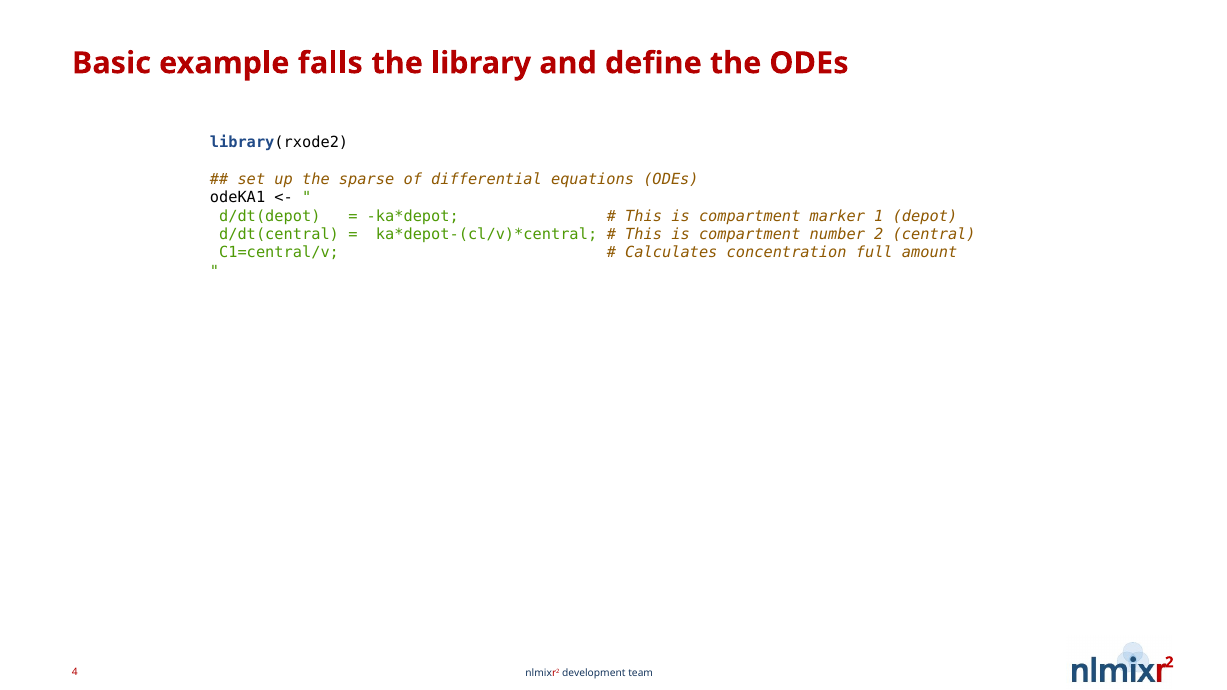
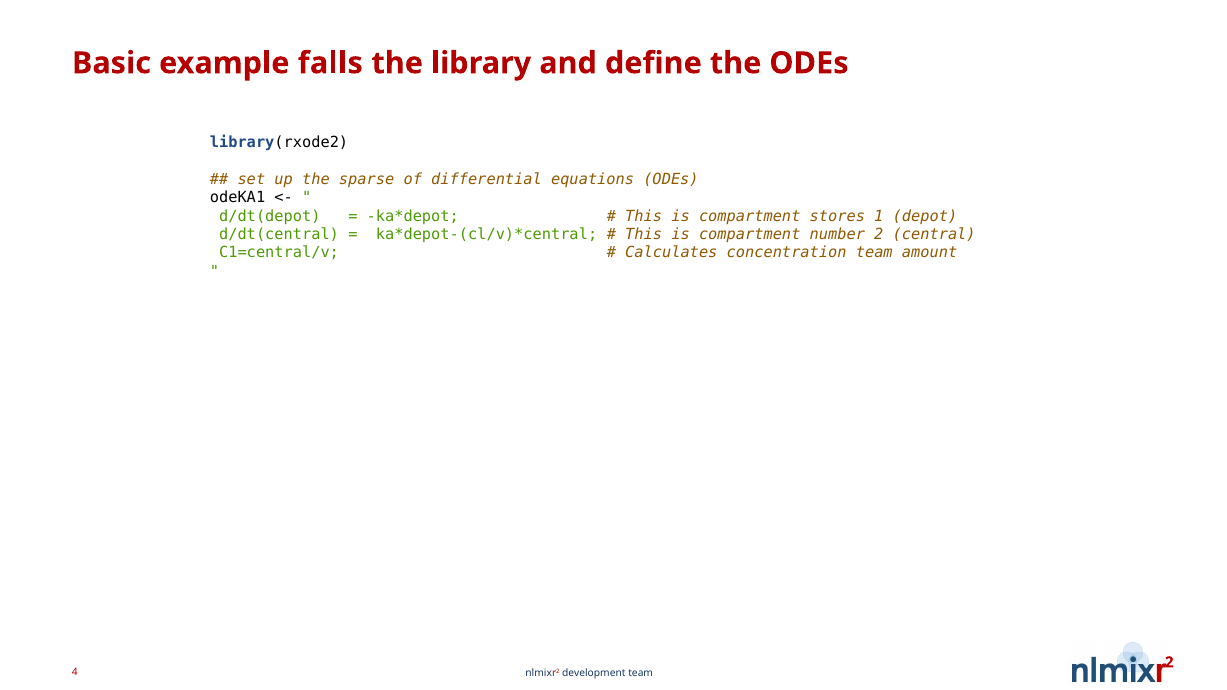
marker: marker -> stores
concentration full: full -> team
